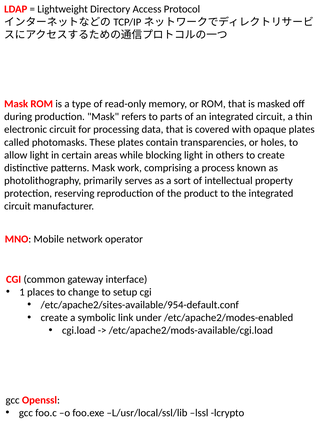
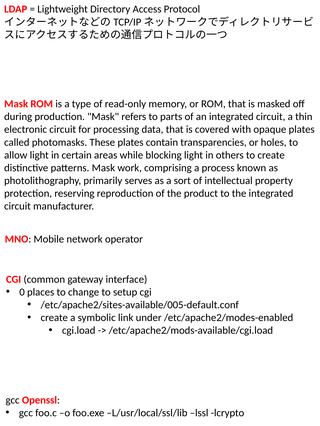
1: 1 -> 0
/etc/apache2/sites-available/954-default.conf: /etc/apache2/sites-available/954-default.conf -> /etc/apache2/sites-available/005-default.conf
